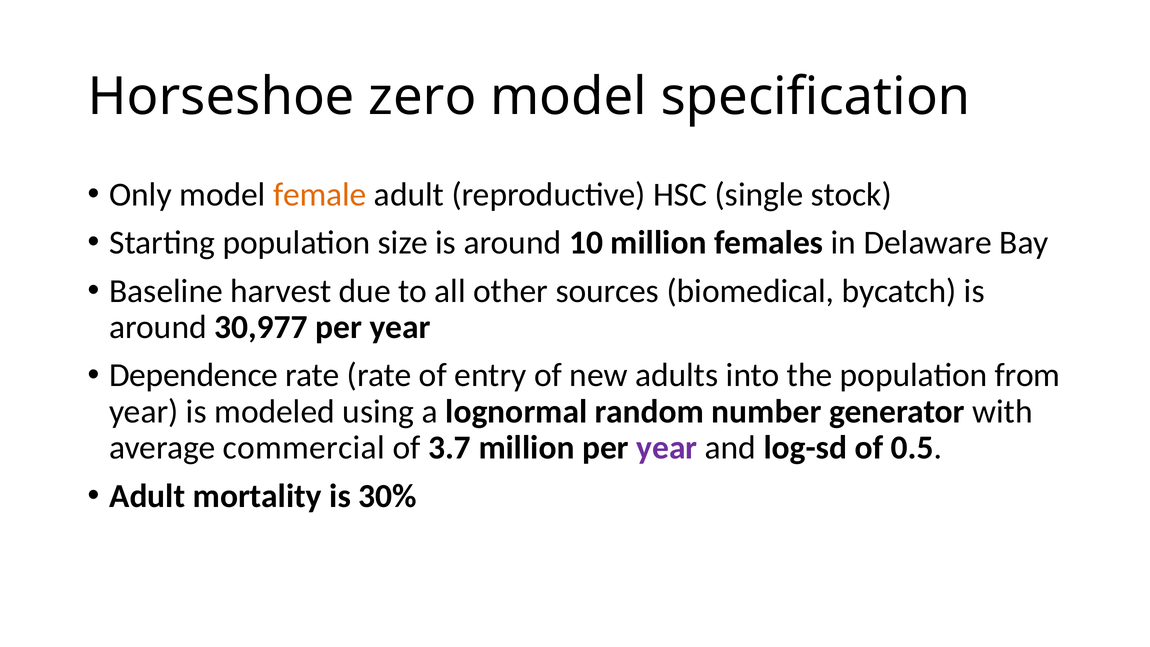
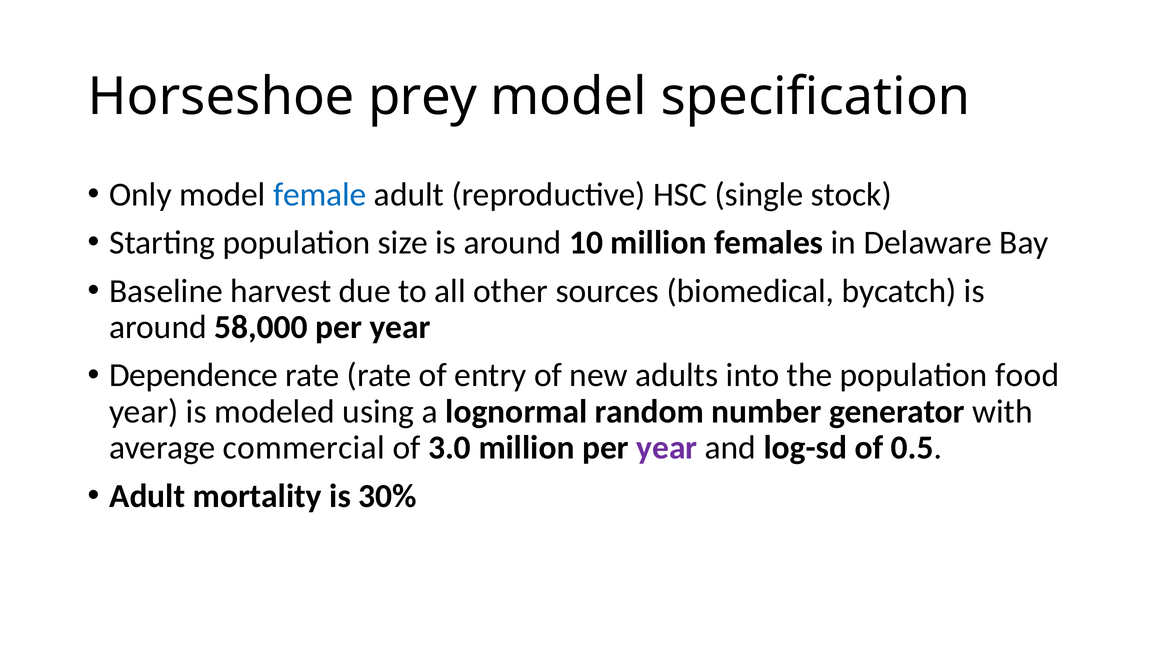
zero: zero -> prey
female colour: orange -> blue
30,977: 30,977 -> 58,000
from: from -> food
3.7: 3.7 -> 3.0
